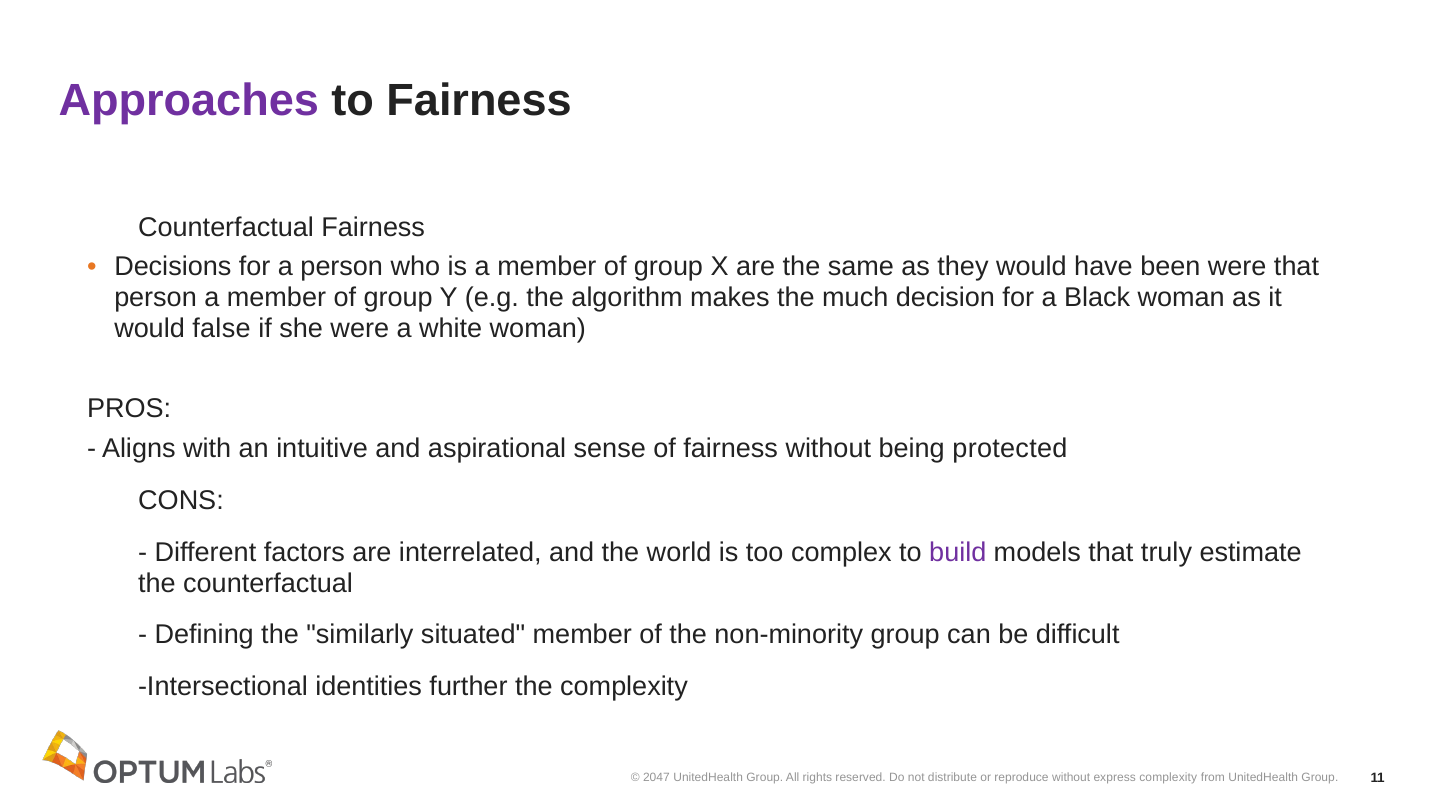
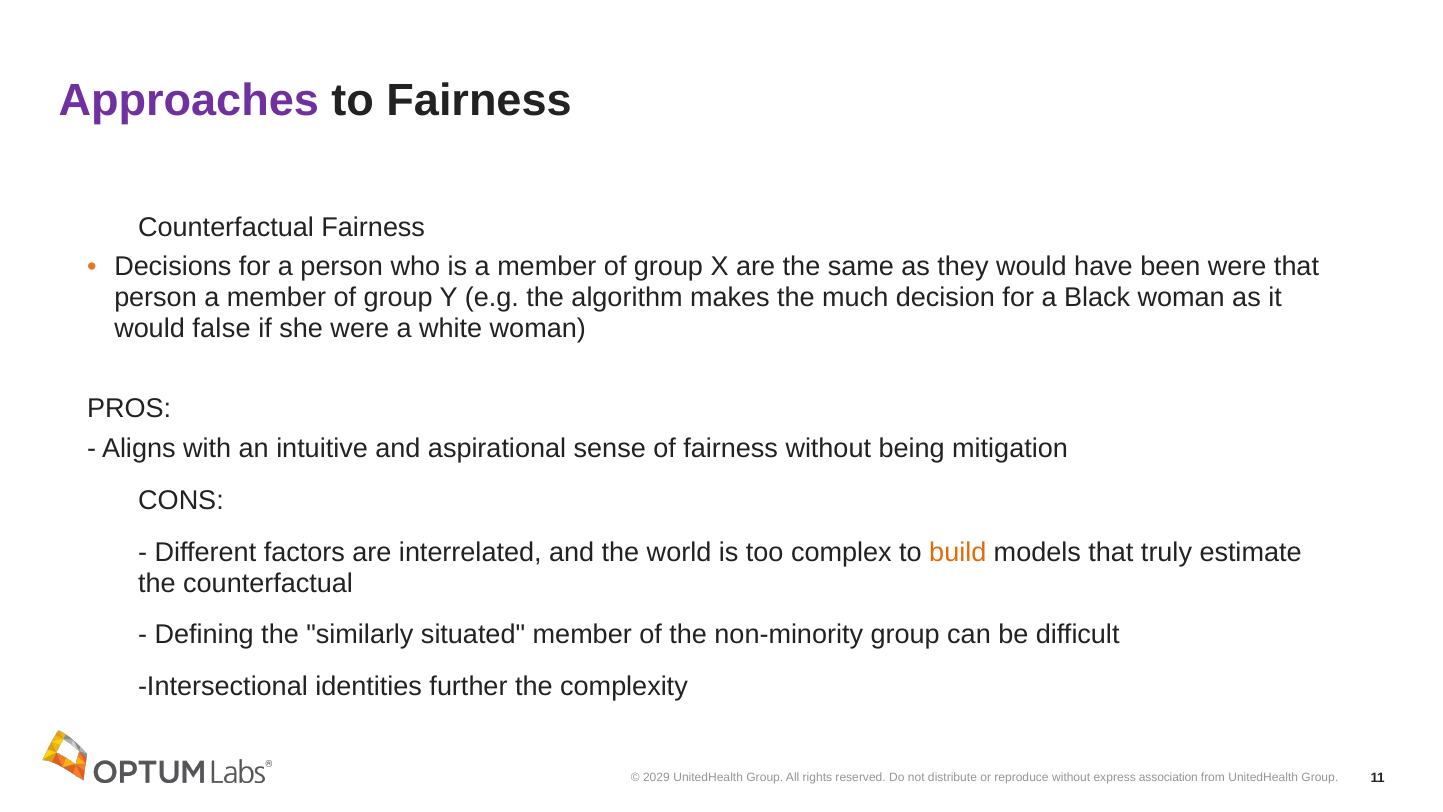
protected: protected -> mitigation
build colour: purple -> orange
2047: 2047 -> 2029
express complexity: complexity -> association
